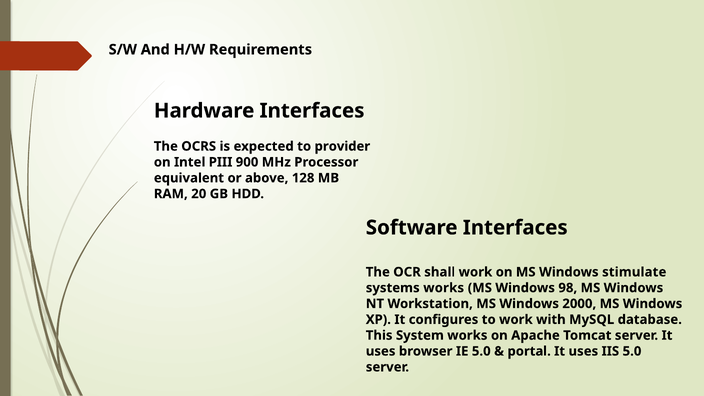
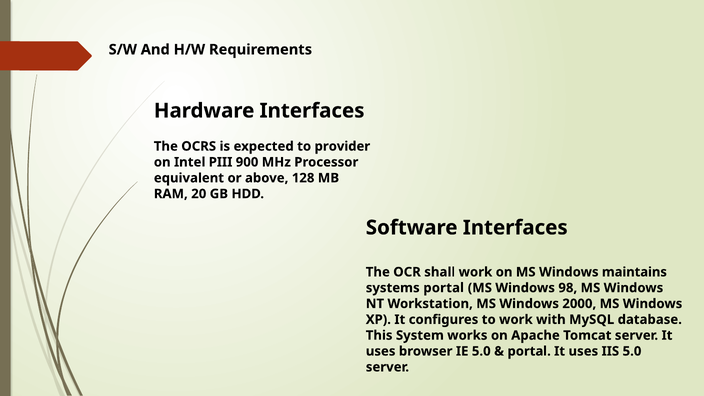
stimulate: stimulate -> maintains
systems works: works -> portal
